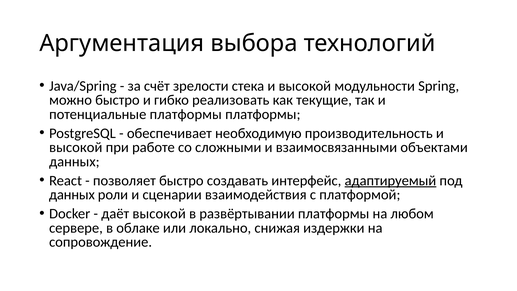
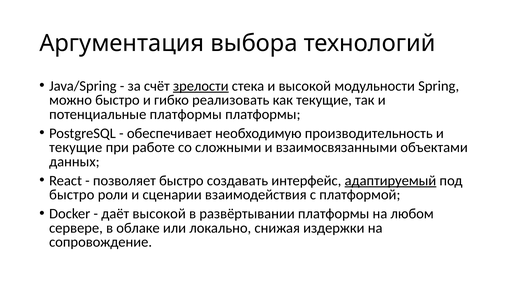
зрелости underline: none -> present
высокой at (76, 147): высокой -> текущие
данных at (72, 195): данных -> быстро
